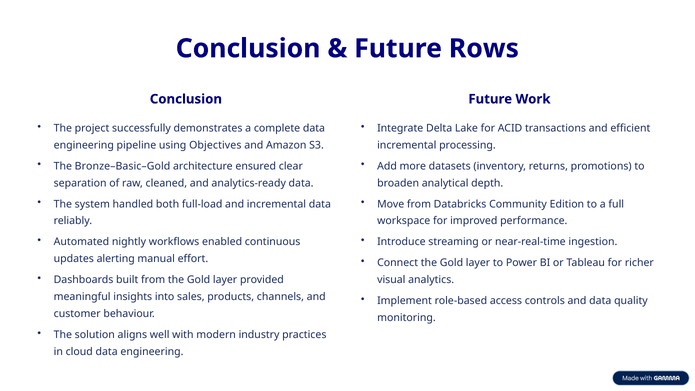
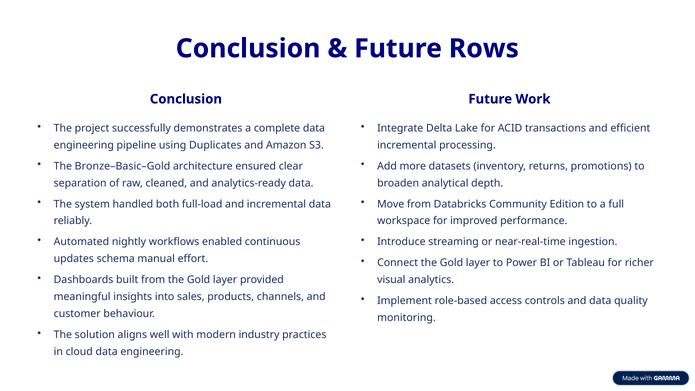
Objectives: Objectives -> Duplicates
alerting: alerting -> schema
